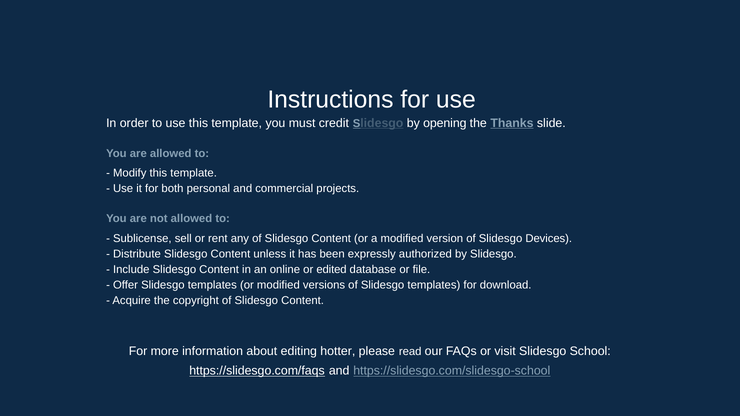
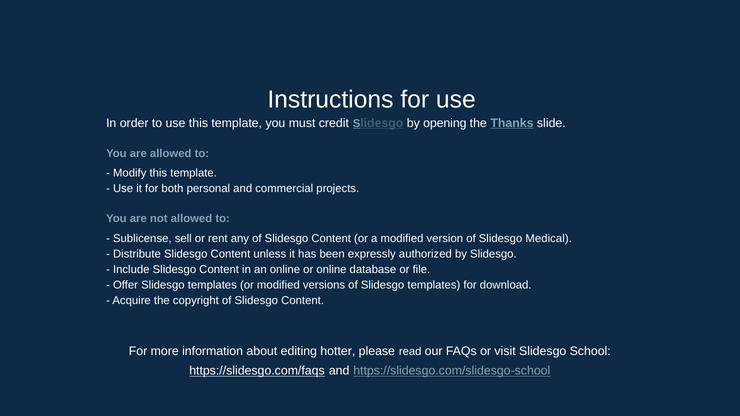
Devices: Devices -> Medical
or edited: edited -> online
